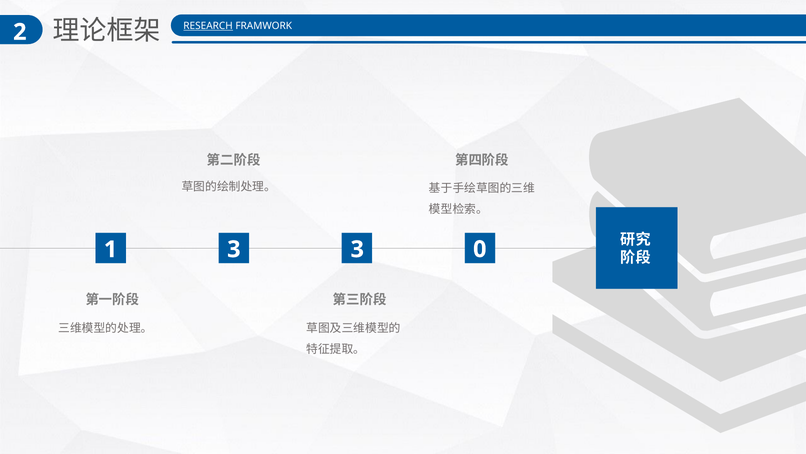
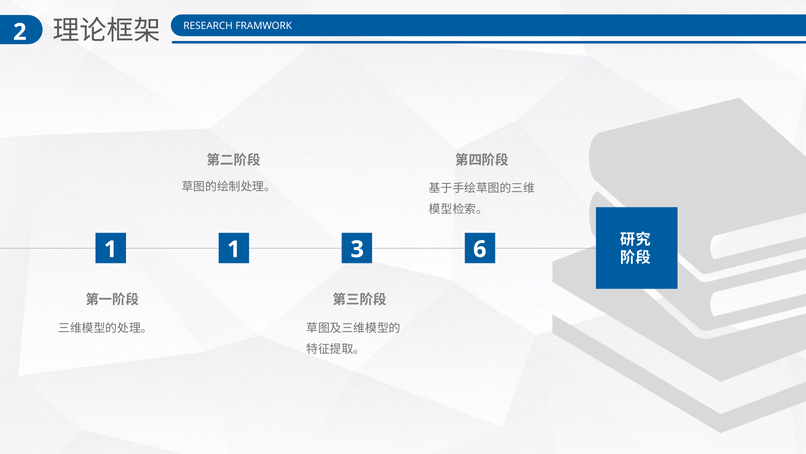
RESEARCH underline: present -> none
1 3: 3 -> 1
0: 0 -> 6
